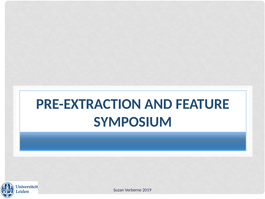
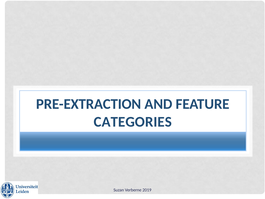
SYMPOSIUM: SYMPOSIUM -> CATEGORIES
